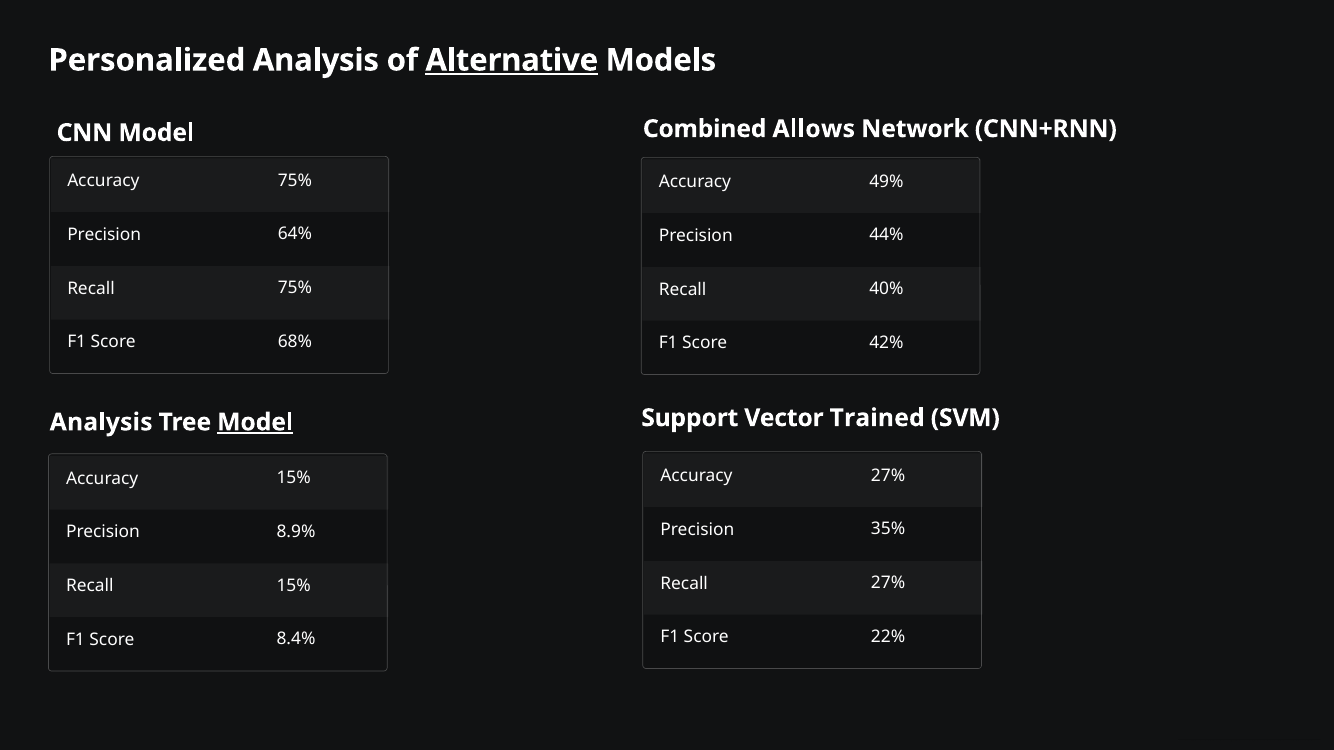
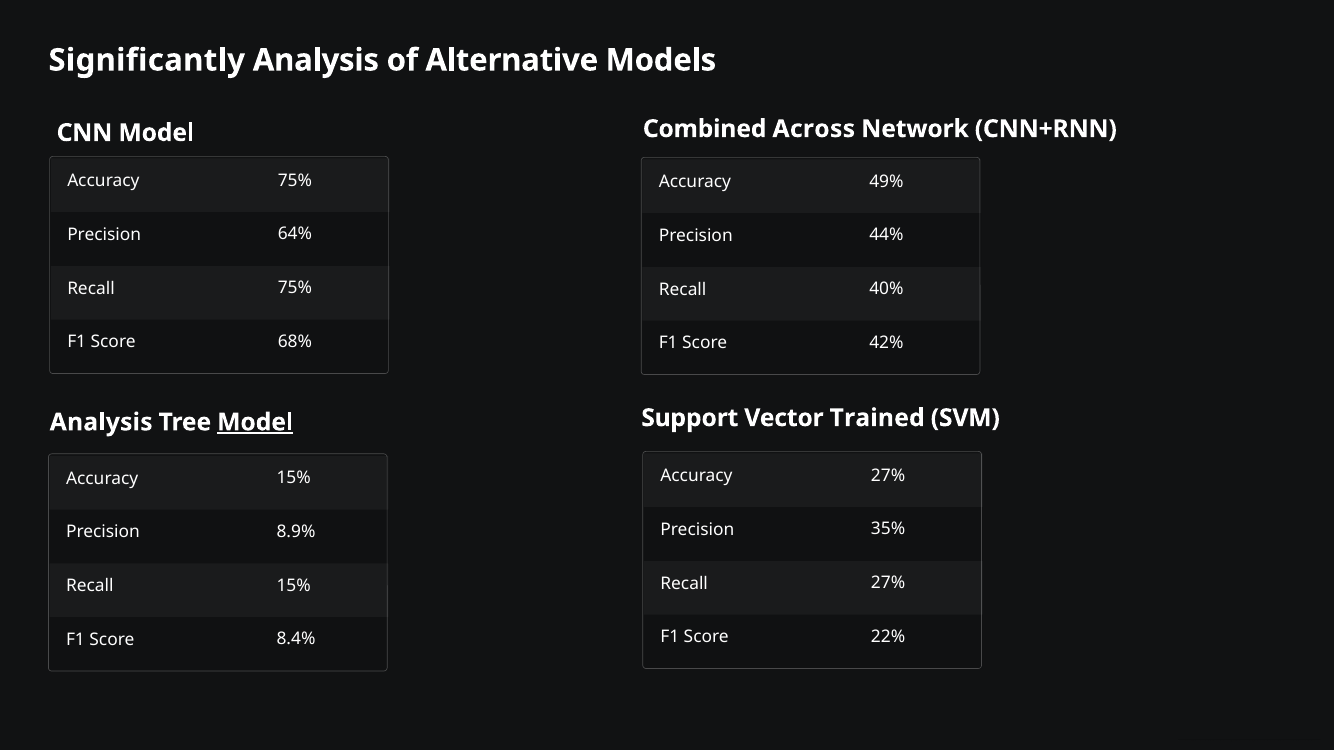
Personalized: Personalized -> Significantly
Alternative underline: present -> none
Allows: Allows -> Across
